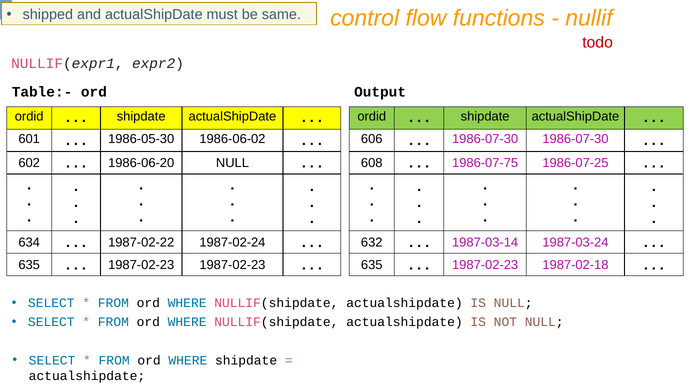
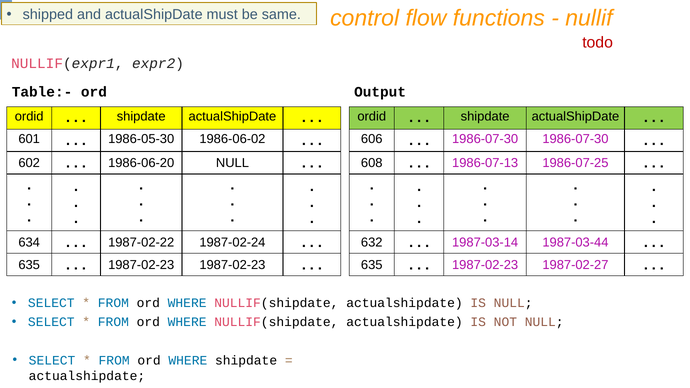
1986-07-75: 1986-07-75 -> 1986-07-13
1987-03-24: 1987-03-24 -> 1987-03-44
1987-02-18: 1987-02-18 -> 1987-02-27
